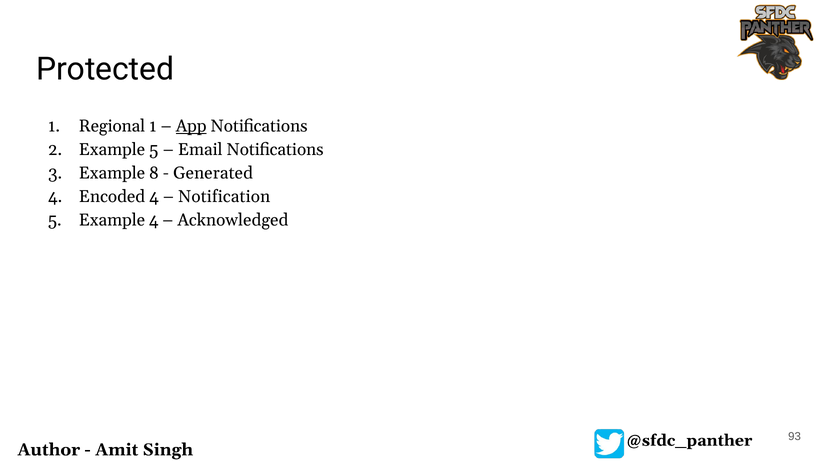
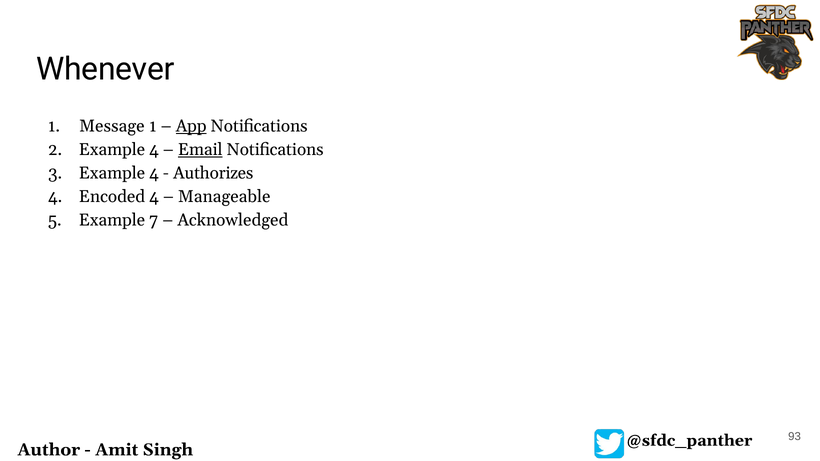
Protected: Protected -> Whenever
Regional: Regional -> Message
2 Example 5: 5 -> 4
Email underline: none -> present
3 Example 8: 8 -> 4
Generated: Generated -> Authorizes
Notification: Notification -> Manageable
Example 4: 4 -> 7
